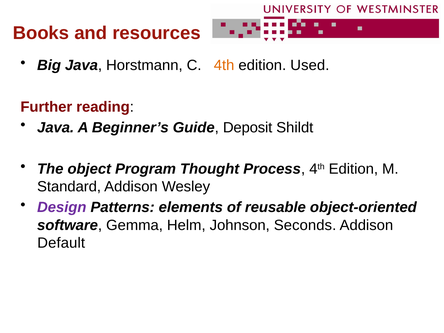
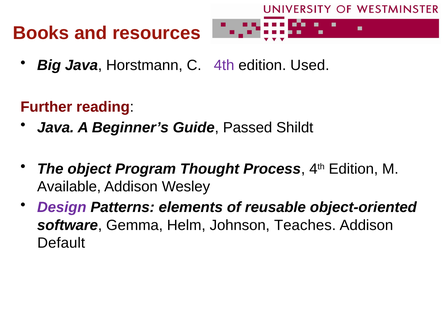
4th at (224, 65) colour: orange -> purple
Deposit: Deposit -> Passed
Standard: Standard -> Available
Seconds: Seconds -> Teaches
